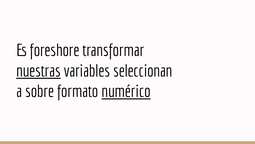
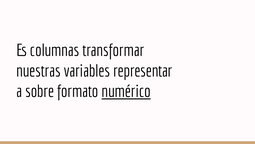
foreshore: foreshore -> columnas
nuestras underline: present -> none
seleccionan: seleccionan -> representar
